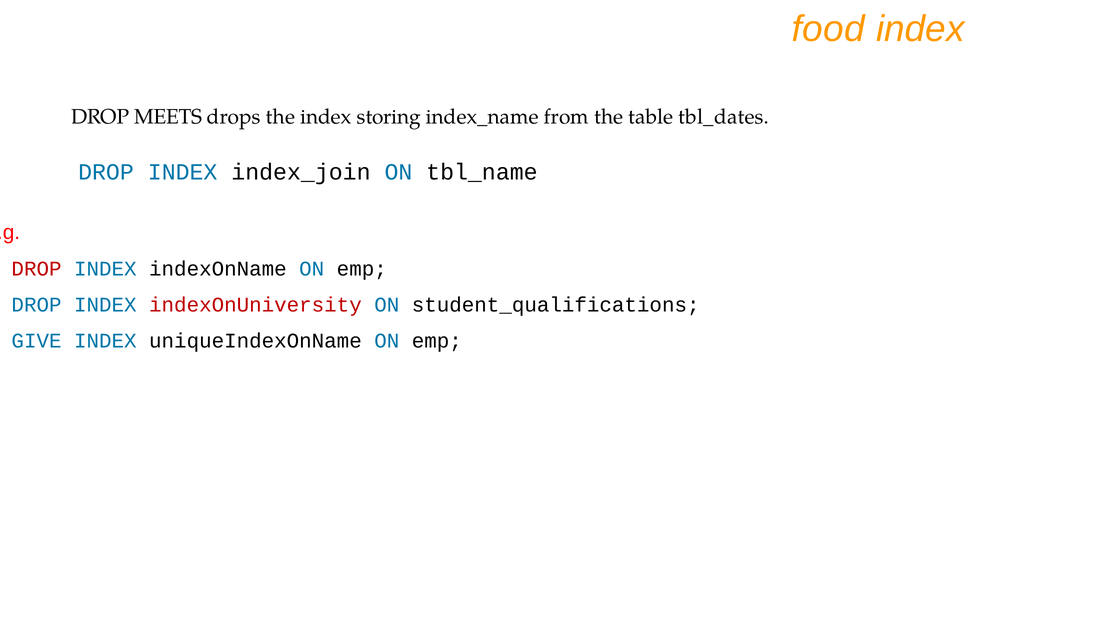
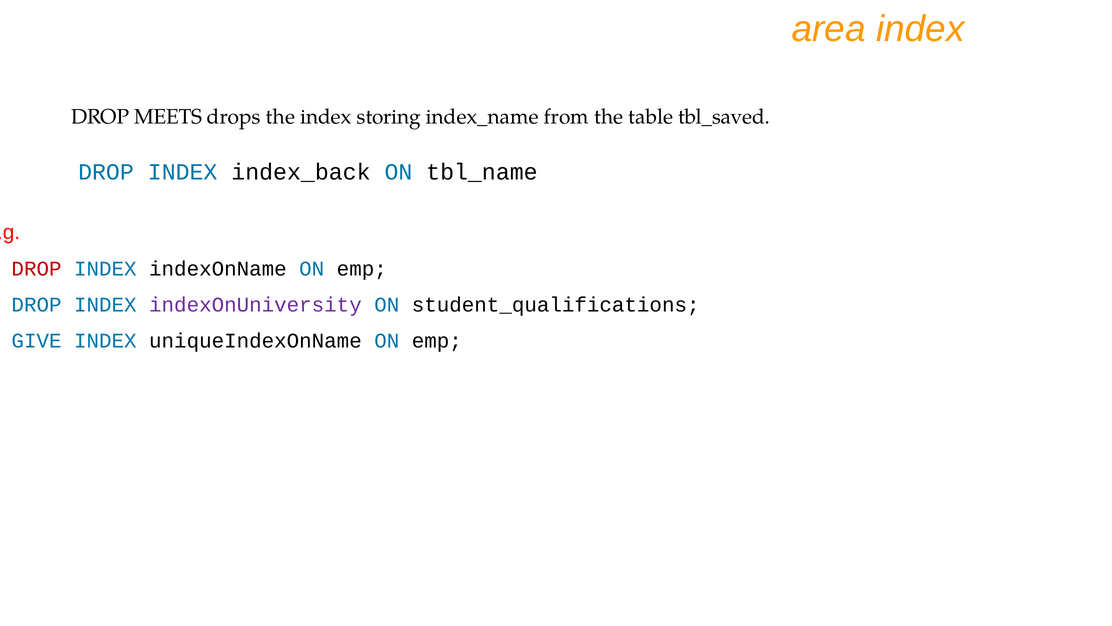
food: food -> area
tbl_dates: tbl_dates -> tbl_saved
index_join: index_join -> index_back
indexOnUniversity colour: red -> purple
